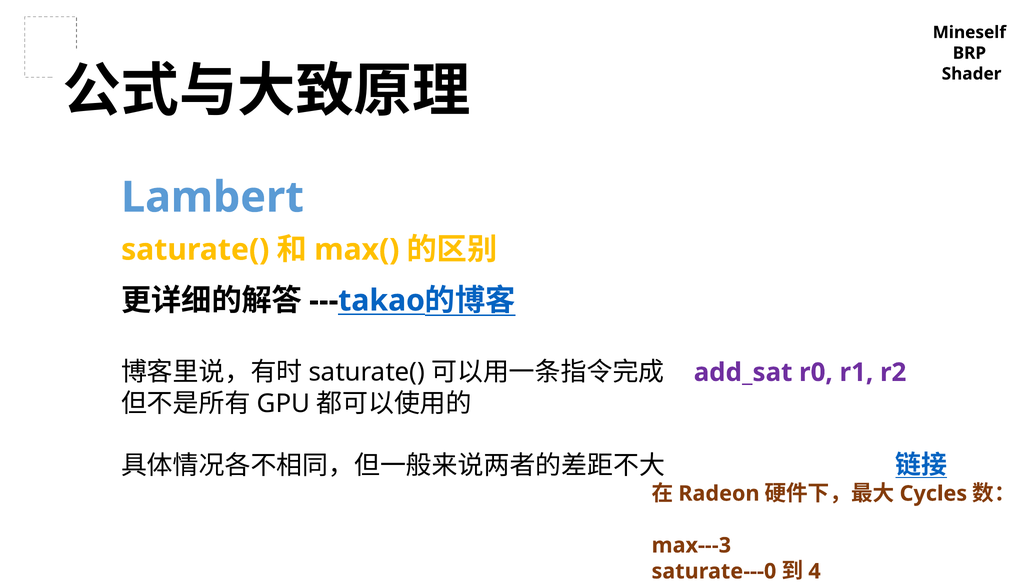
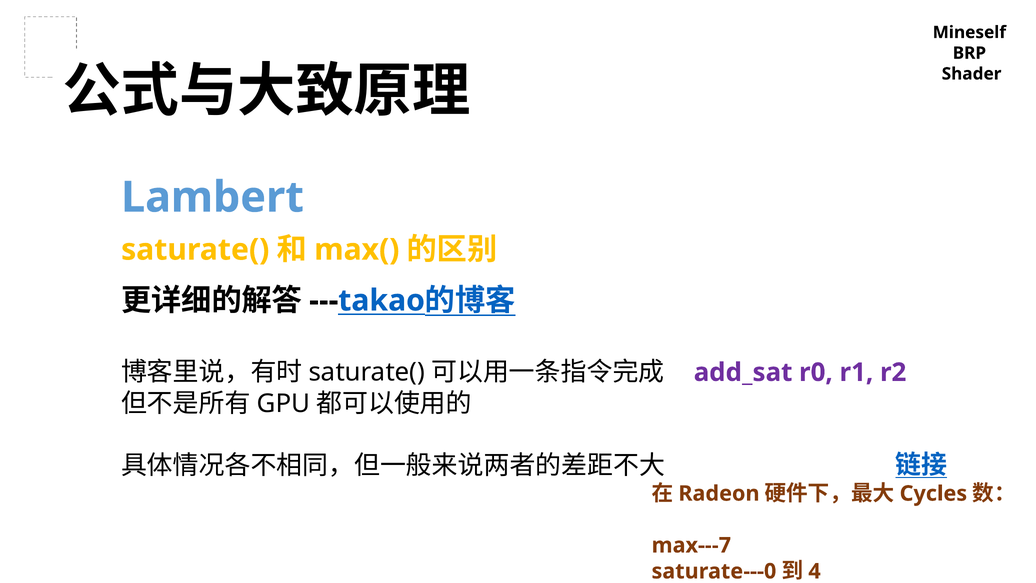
max---3: max---3 -> max---7
